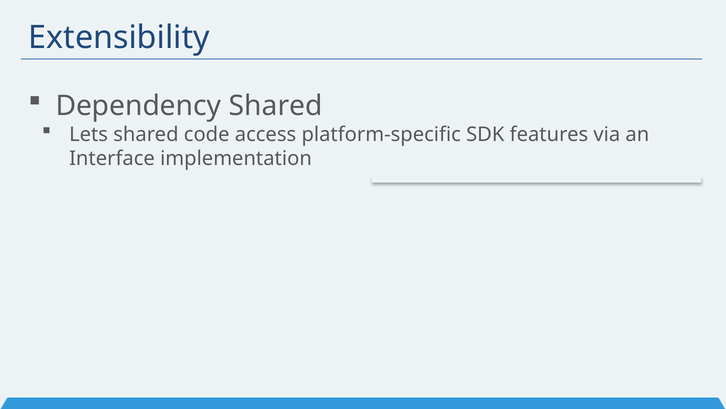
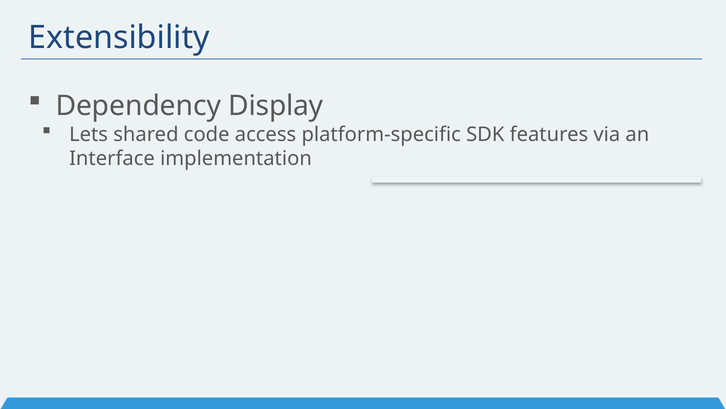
Dependency Shared: Shared -> Display
